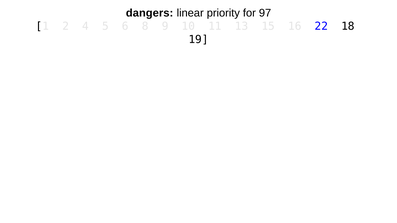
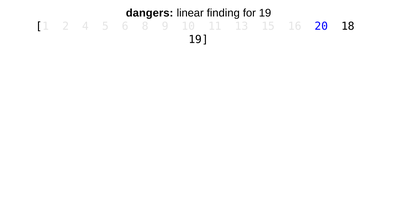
priority: priority -> finding
for 97: 97 -> 19
22: 22 -> 20
